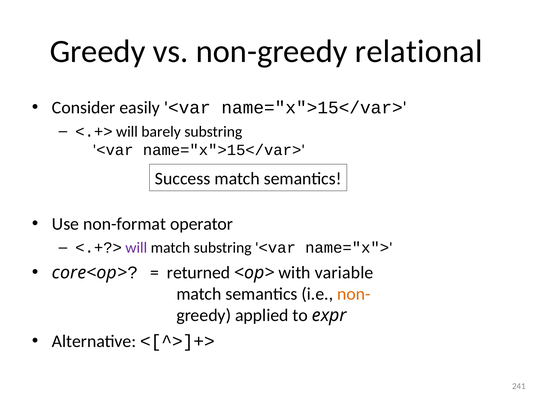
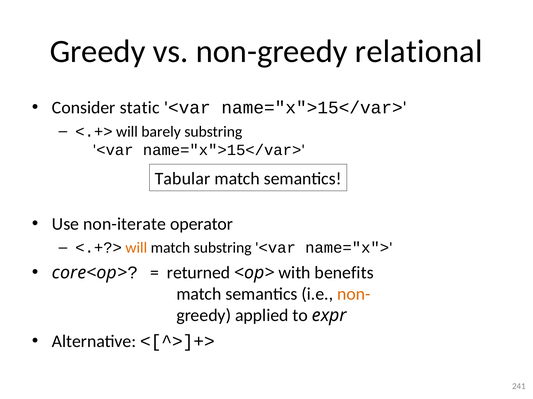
easily: easily -> static
Success: Success -> Tabular
non-format: non-format -> non-iterate
will at (136, 248) colour: purple -> orange
variable: variable -> benefits
